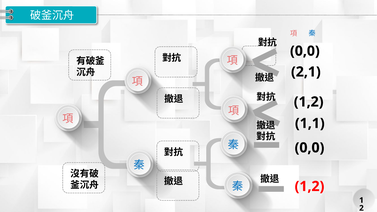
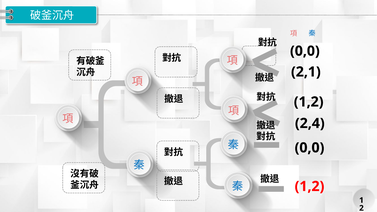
1,1: 1,1 -> 2,4
